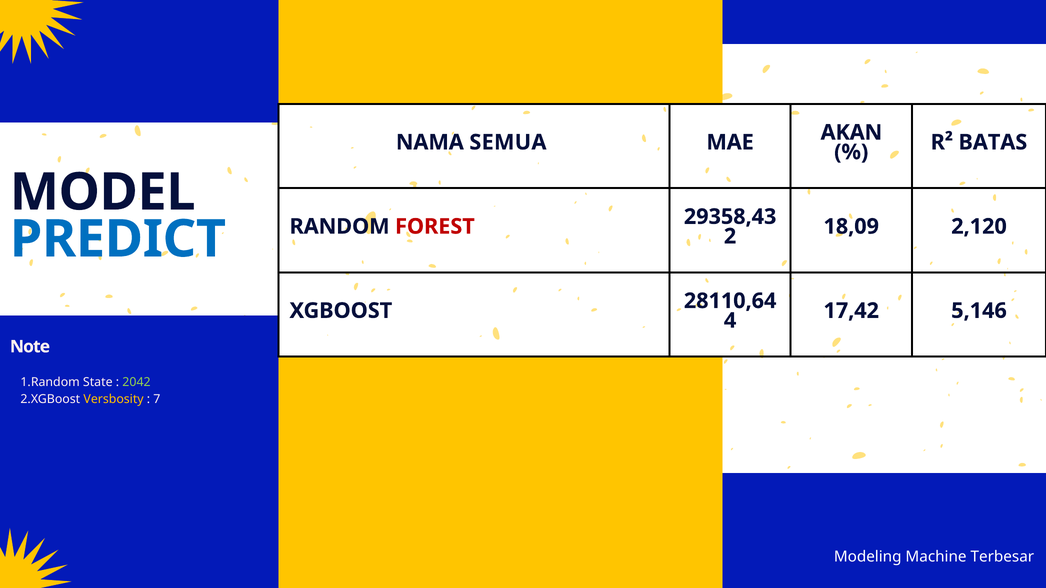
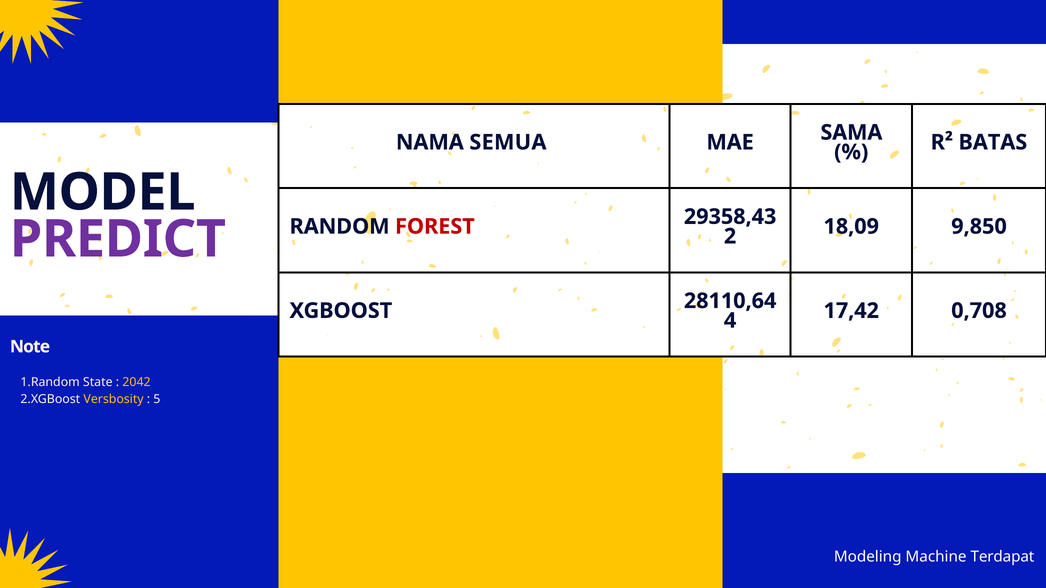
AKAN: AKAN -> SAMA
PREDICT colour: blue -> purple
2,120: 2,120 -> 9,850
5,146: 5,146 -> 0,708
2042 colour: light green -> yellow
7: 7 -> 5
Terbesar: Terbesar -> Terdapat
